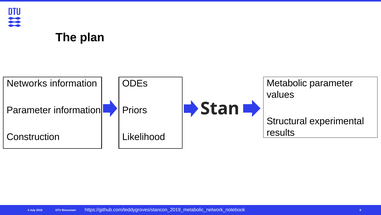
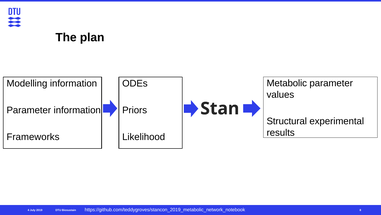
Networks: Networks -> Modelling
Construction: Construction -> Frameworks
